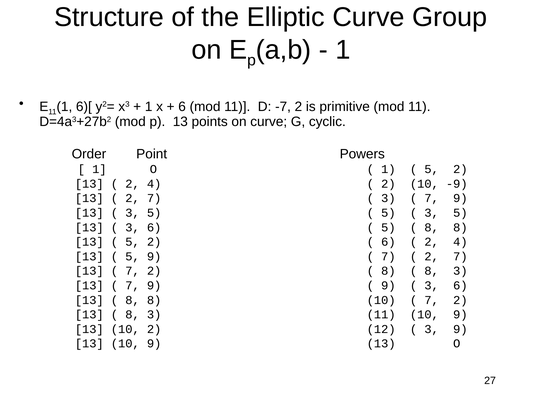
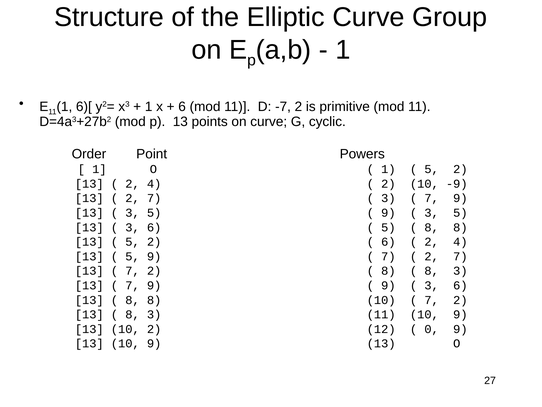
5 at (388, 213): 5 -> 9
3 at (432, 329): 3 -> 0
